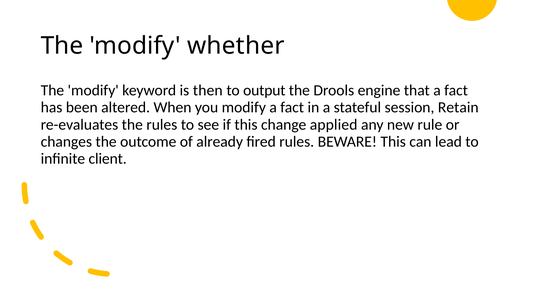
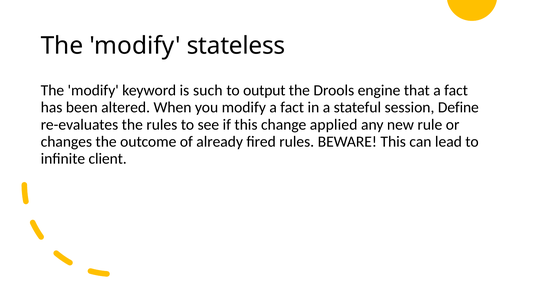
whether: whether -> stateless
then: then -> such
Retain: Retain -> Define
